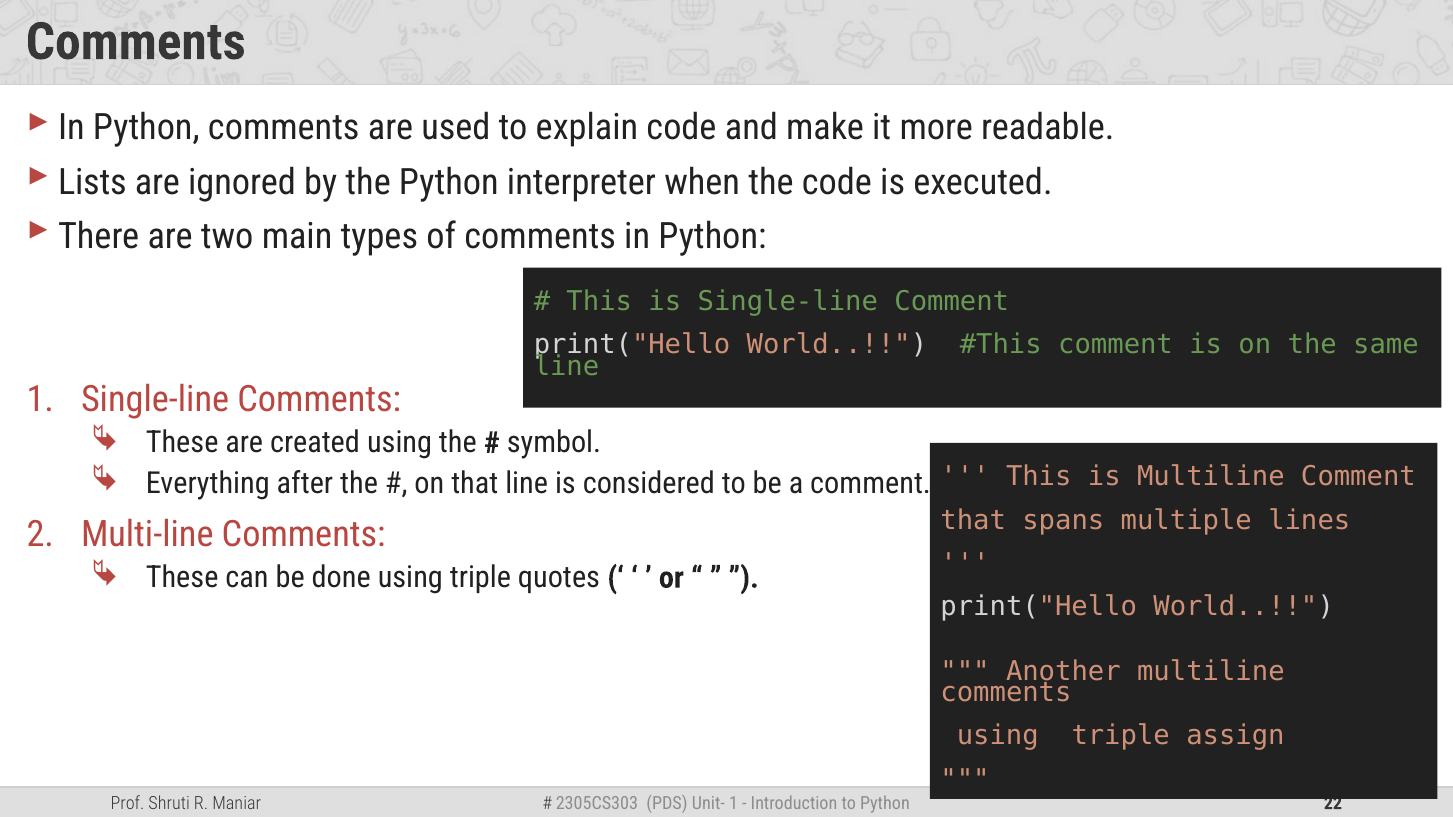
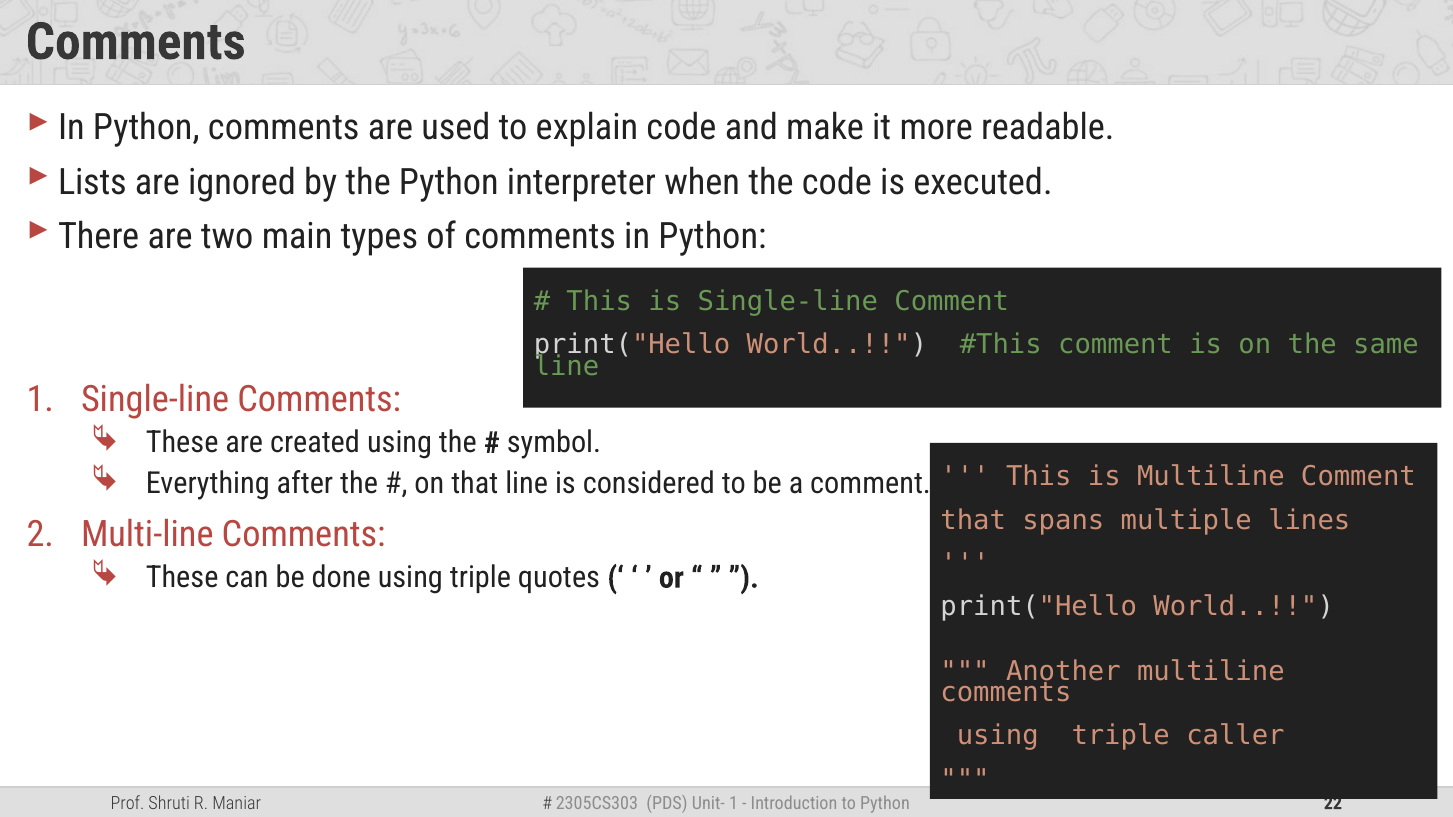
assign: assign -> caller
